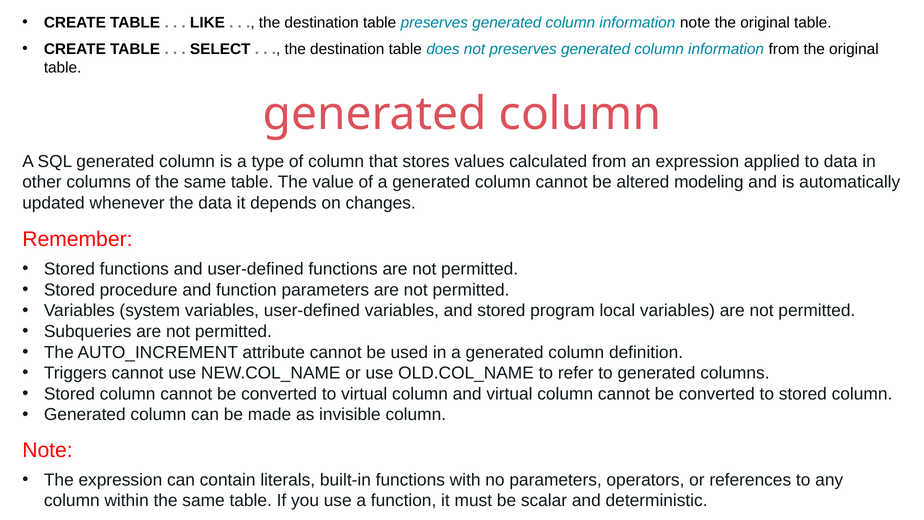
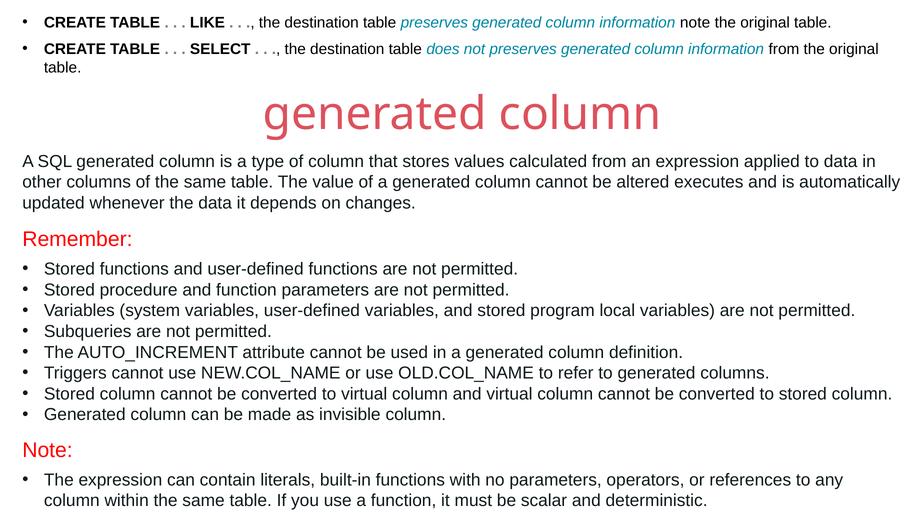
modeling: modeling -> executes
